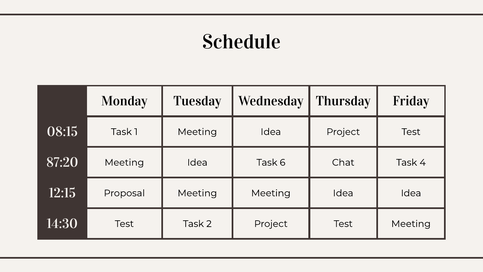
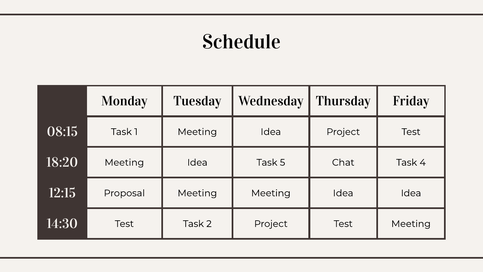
87:20: 87:20 -> 18:20
6: 6 -> 5
